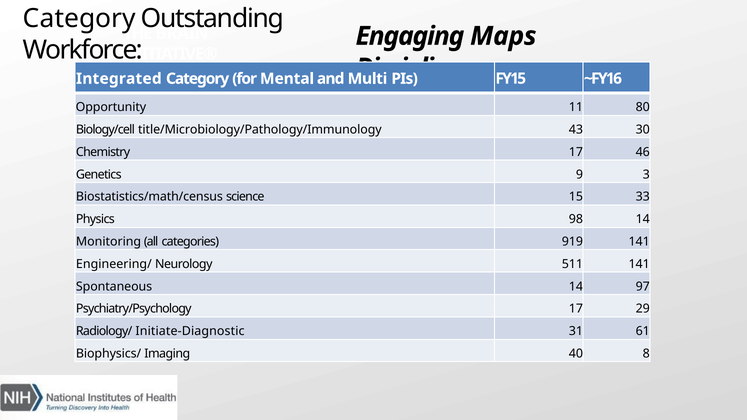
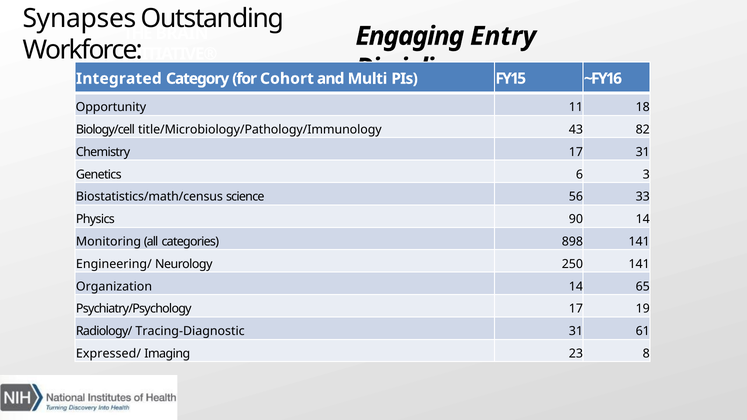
Category at (79, 18): Category -> Synapses
Maps: Maps -> Entry
Mental: Mental -> Cohort
80: 80 -> 18
30: 30 -> 82
17 46: 46 -> 31
9: 9 -> 6
15: 15 -> 56
98: 98 -> 90
919: 919 -> 898
511: 511 -> 250
Spontaneous: Spontaneous -> Organization
97: 97 -> 65
29: 29 -> 19
Initiate-Diagnostic: Initiate-Diagnostic -> Tracing-Diagnostic
Biophysics/: Biophysics/ -> Expressed/
40: 40 -> 23
